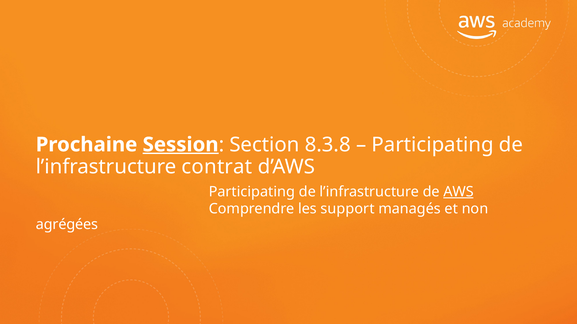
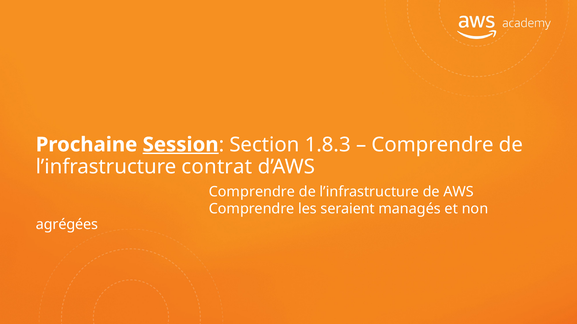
8.3.8: 8.3.8 -> 1.8.3
Participating at (433, 145): Participating -> Comprendre
Participating at (252, 192): Participating -> Comprendre
AWS underline: present -> none
support: support -> seraient
